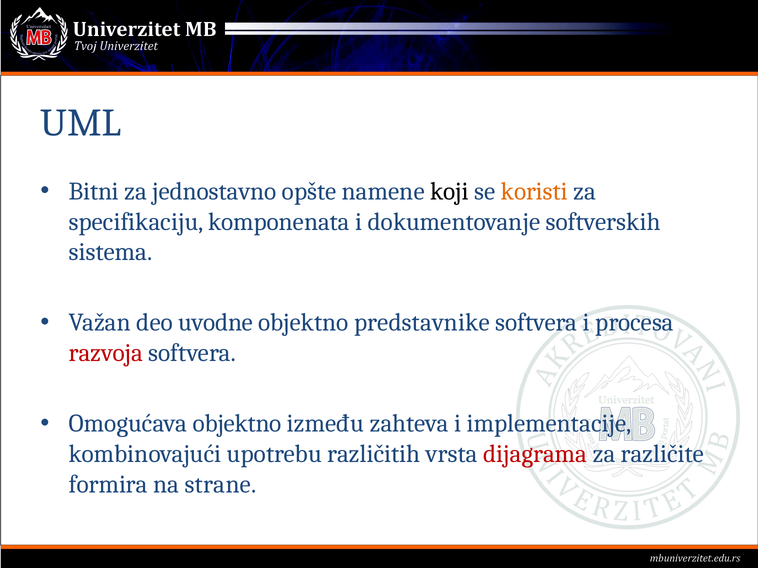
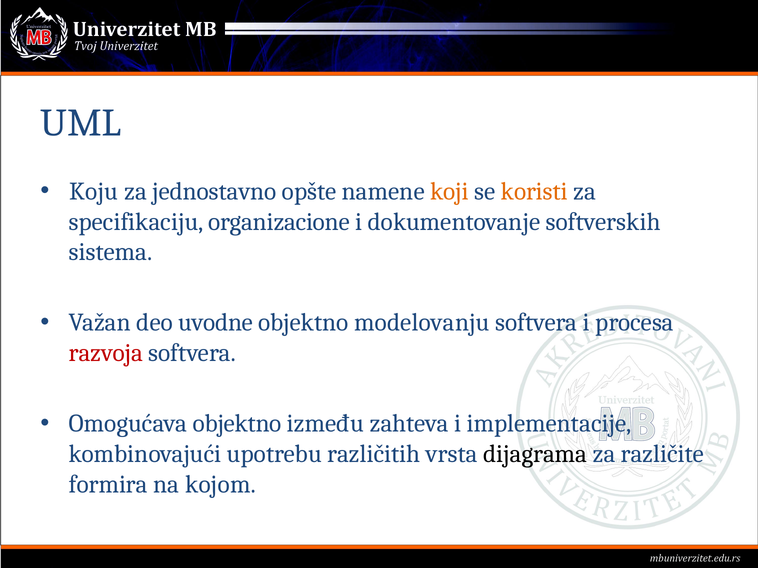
Bitni: Bitni -> Koju
koji colour: black -> orange
komponenata: komponenata -> organizacione
predstavnike: predstavnike -> modelovanju
dijagrama colour: red -> black
strane: strane -> kojom
